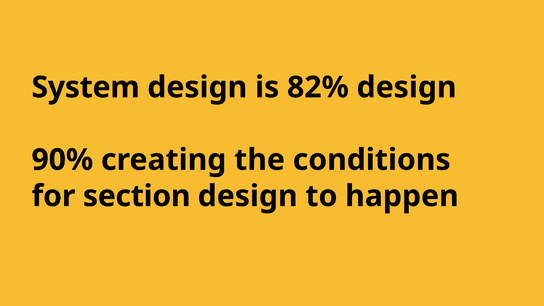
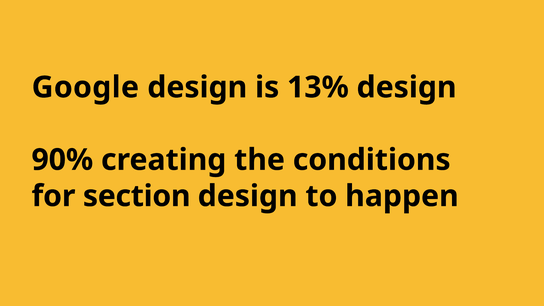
System: System -> Google
82%: 82% -> 13%
